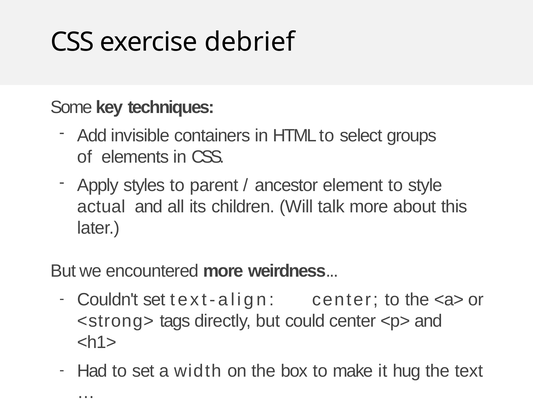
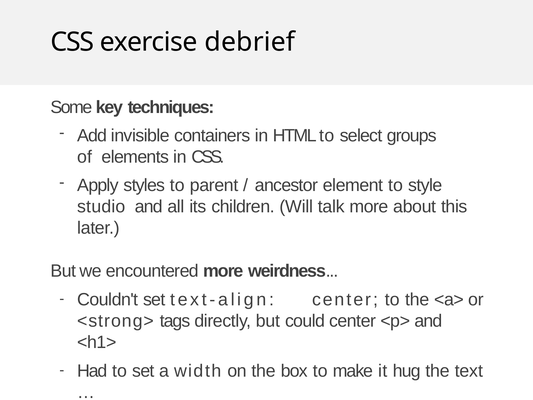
actual: actual -> studio
